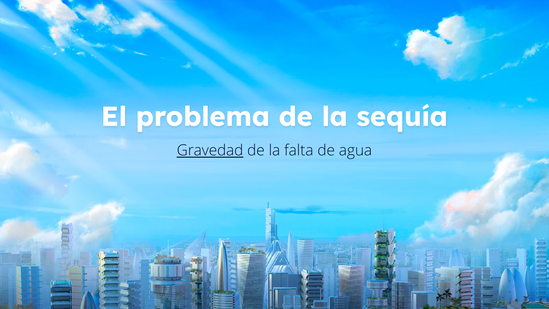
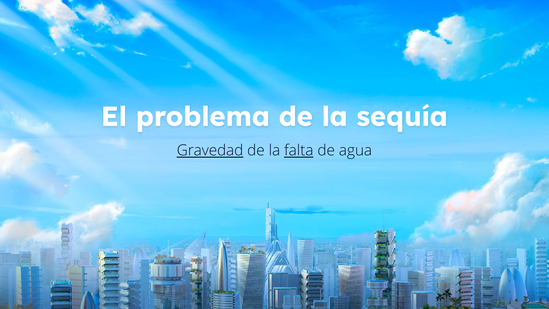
falta underline: none -> present
